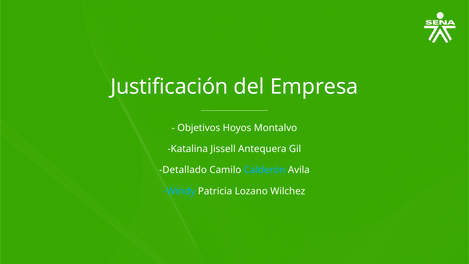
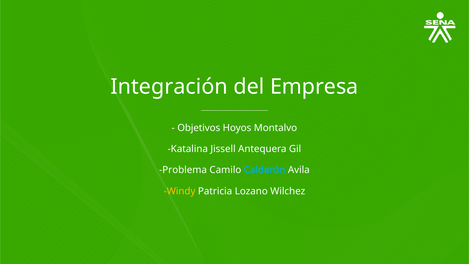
Justificación: Justificación -> Integración
Detallado: Detallado -> Problema
Windy colour: light blue -> yellow
